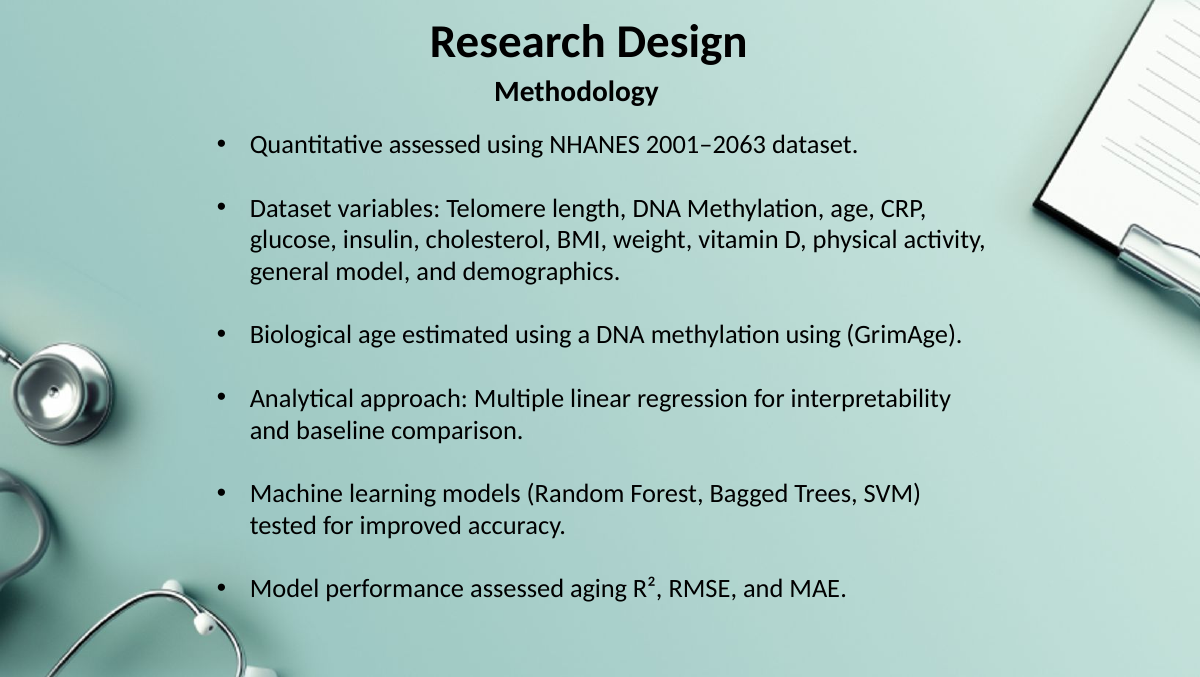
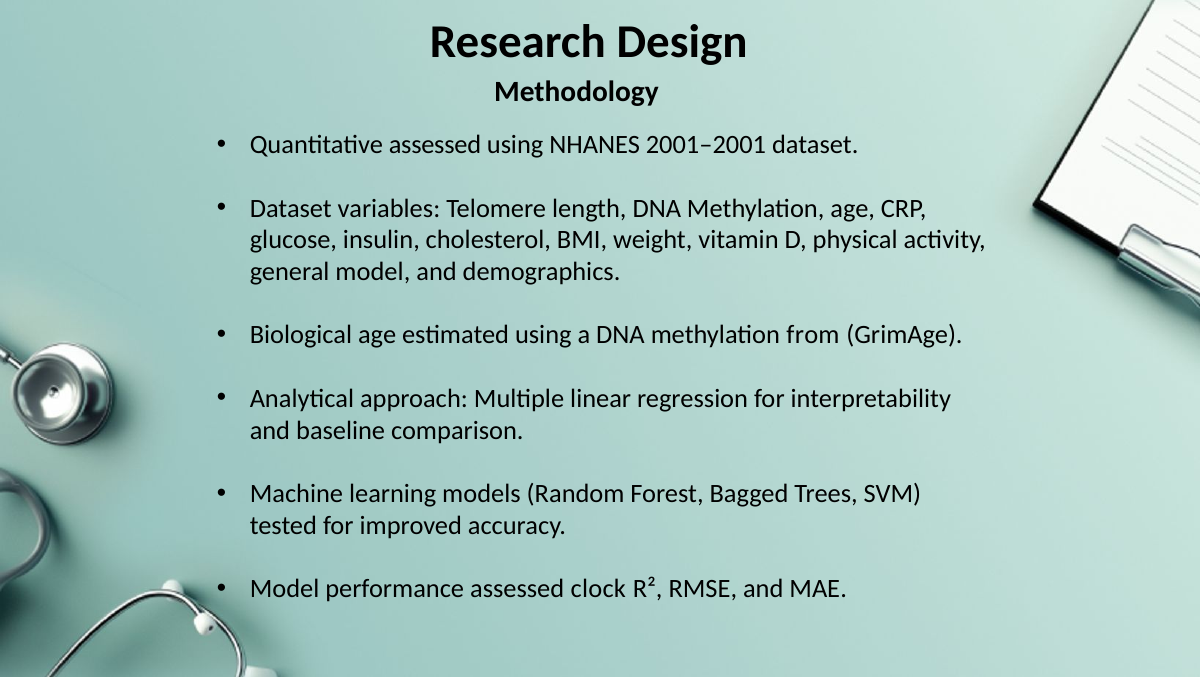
2001–2063: 2001–2063 -> 2001–2001
methylation using: using -> from
aging: aging -> clock
